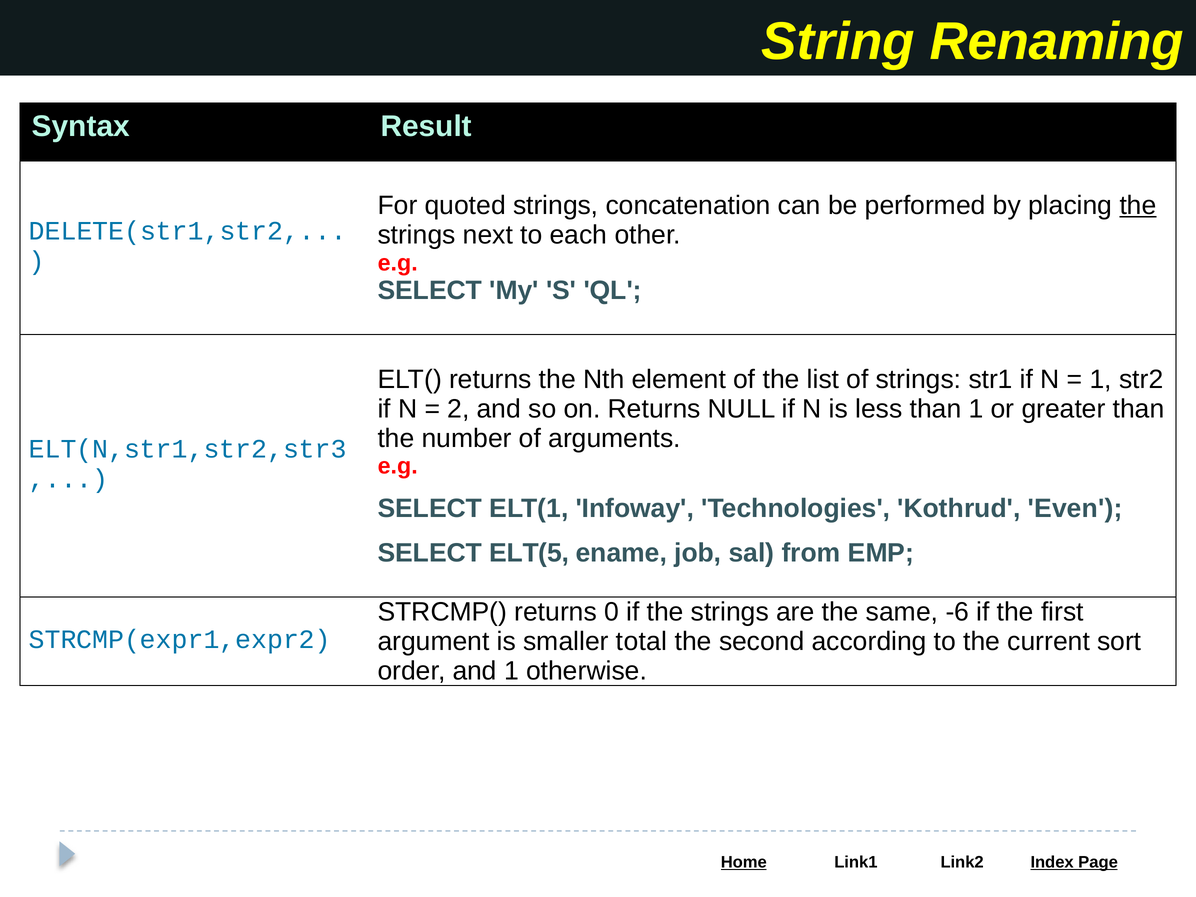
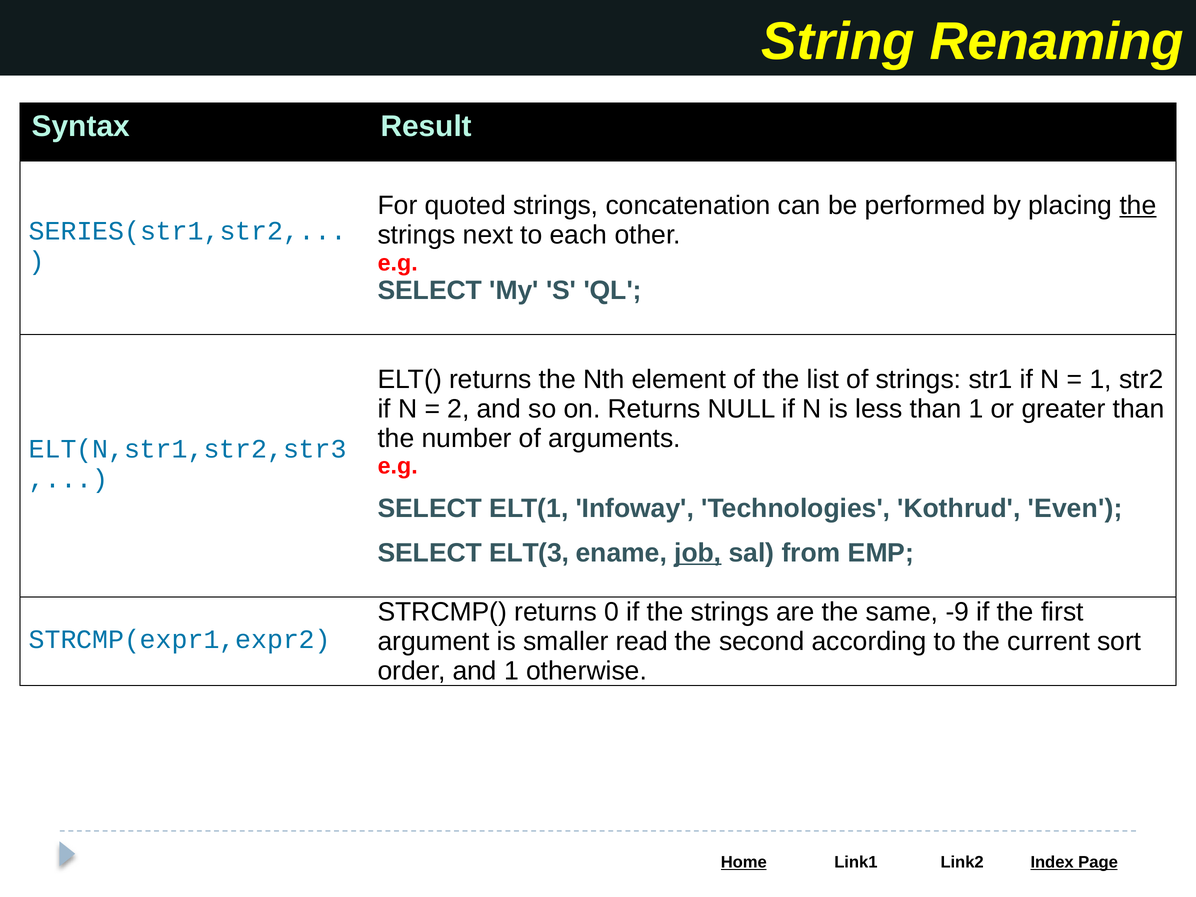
DELETE(str1,str2: DELETE(str1,str2 -> SERIES(str1,str2
ELT(5: ELT(5 -> ELT(3
job underline: none -> present
-6: -6 -> -9
total: total -> read
